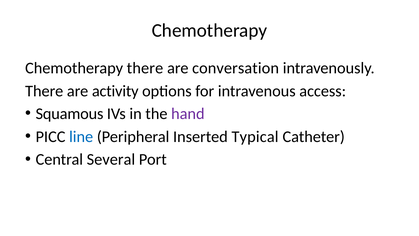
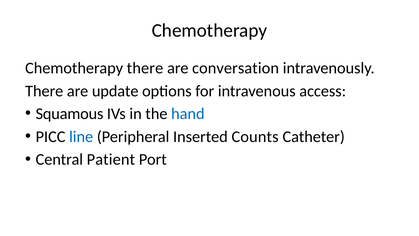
activity: activity -> update
hand colour: purple -> blue
Typical: Typical -> Counts
Several: Several -> Patient
